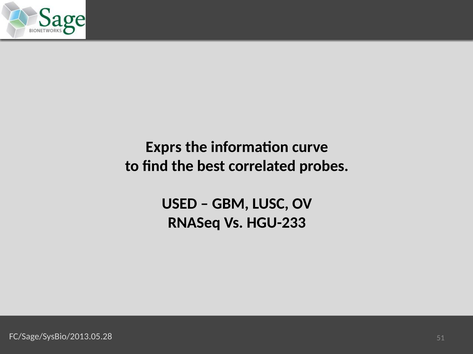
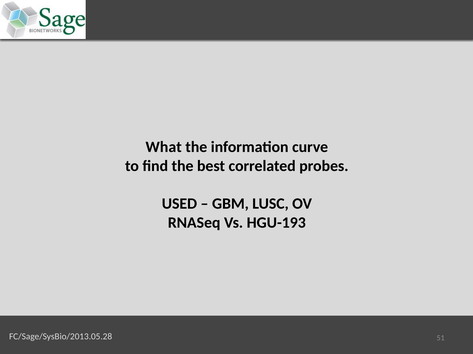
Exprs: Exprs -> What
HGU-233: HGU-233 -> HGU-193
